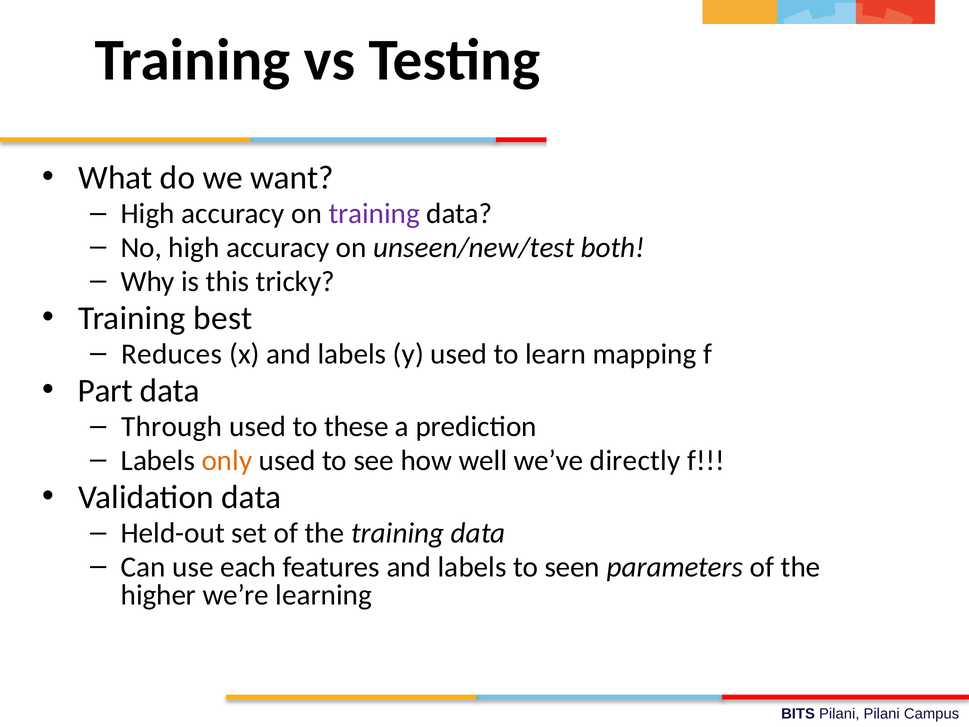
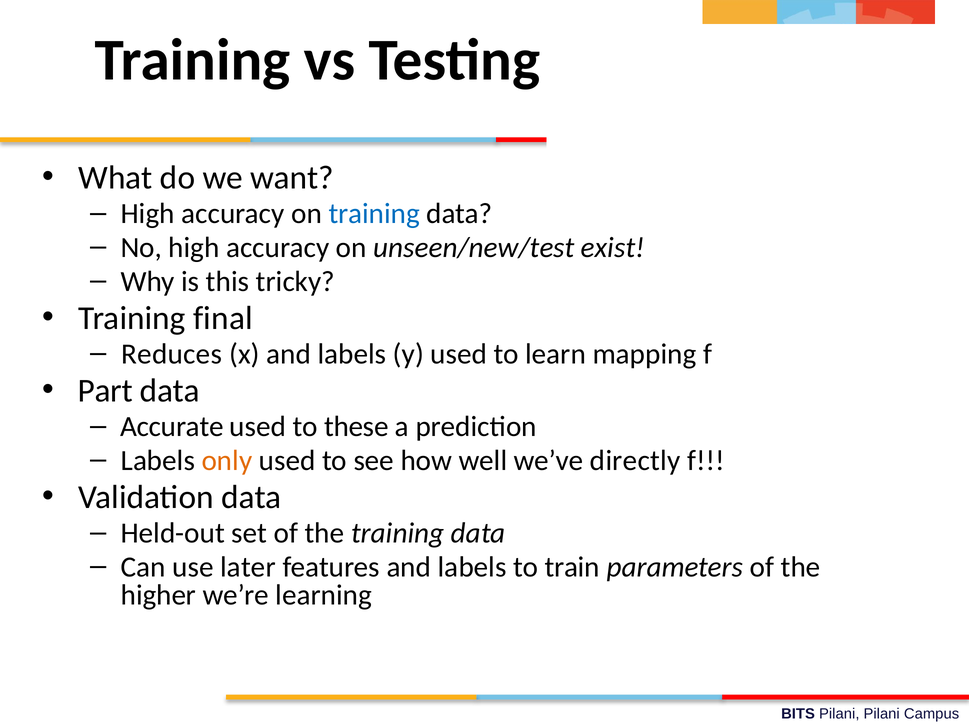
training at (374, 214) colour: purple -> blue
both: both -> exist
best: best -> final
Through: Through -> Accurate
each: each -> later
seen: seen -> train
